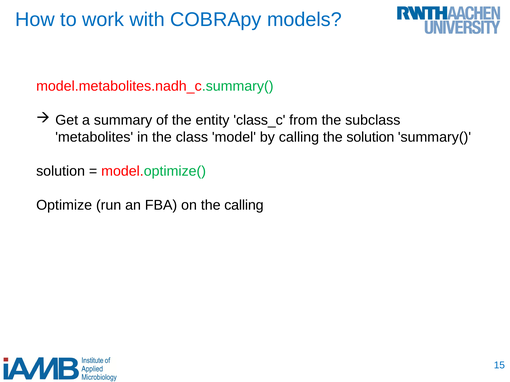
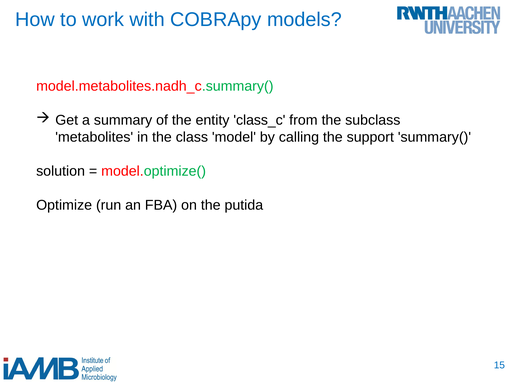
the solution: solution -> support
the calling: calling -> putida
